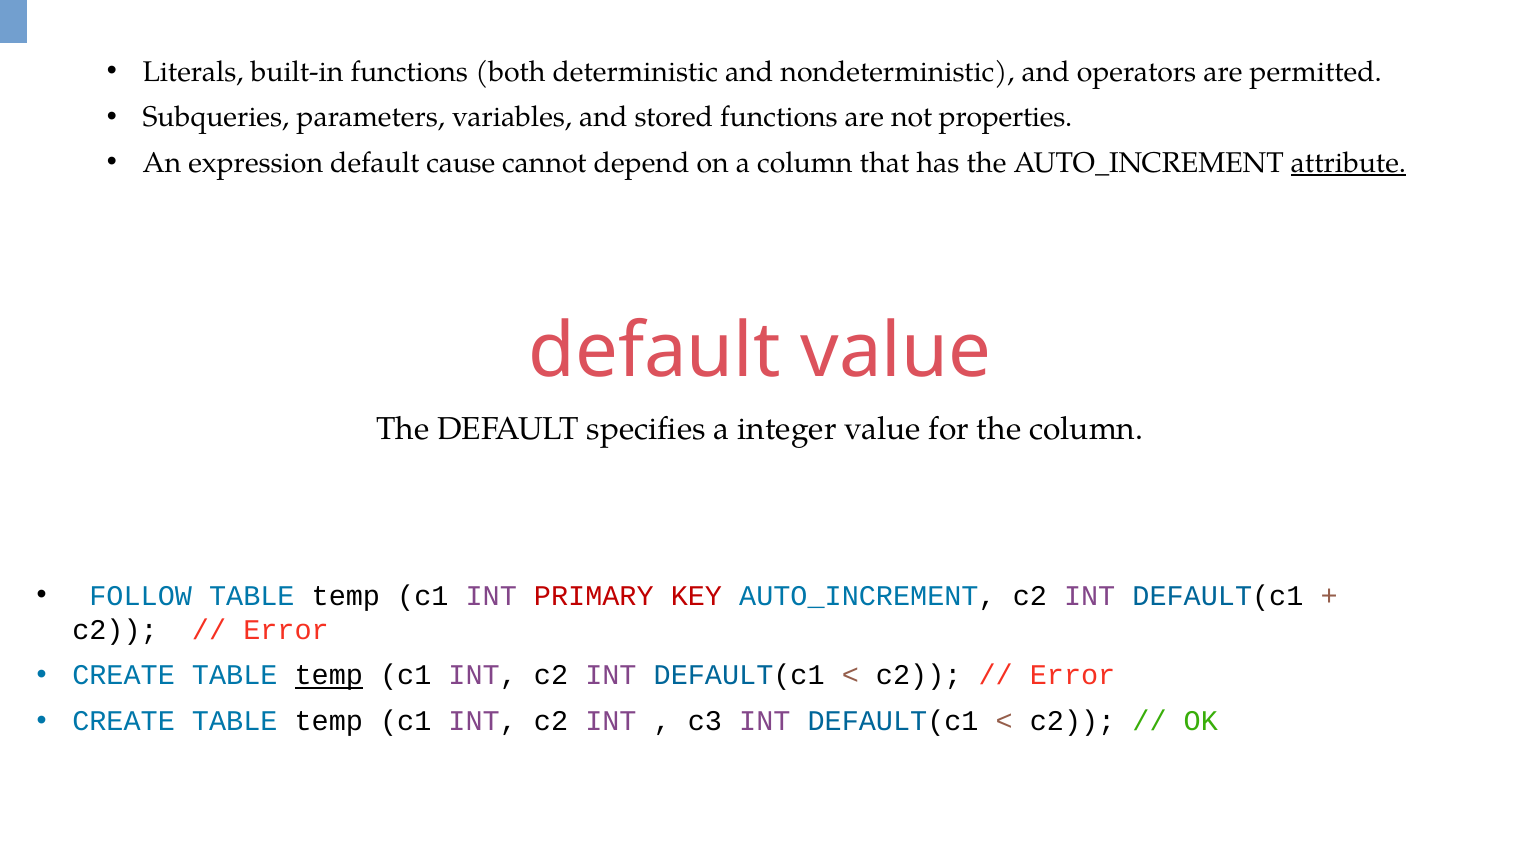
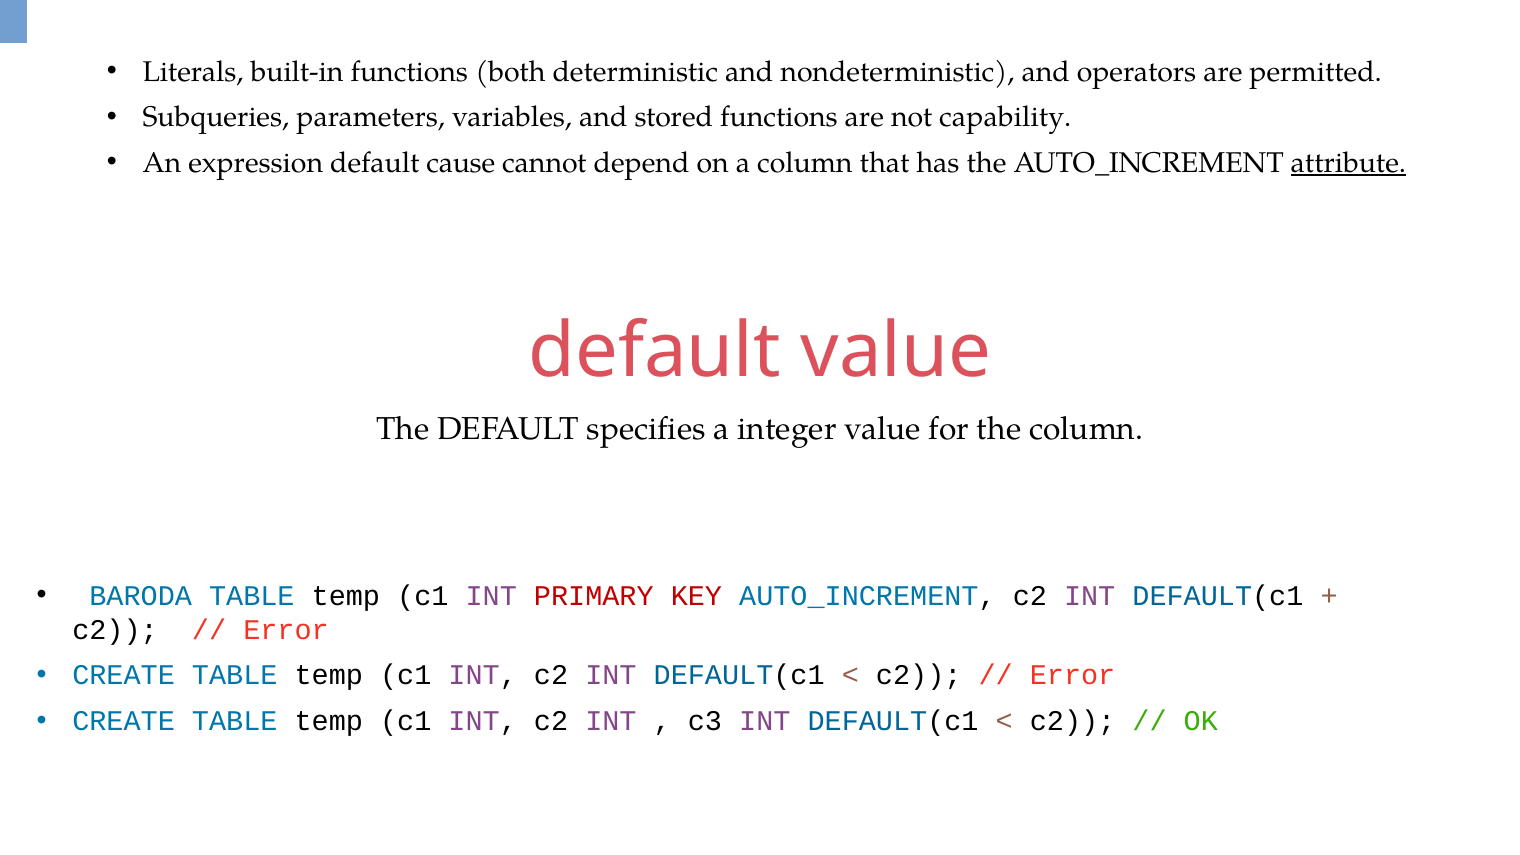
properties: properties -> capability
FOLLOW: FOLLOW -> BARODA
temp at (329, 676) underline: present -> none
